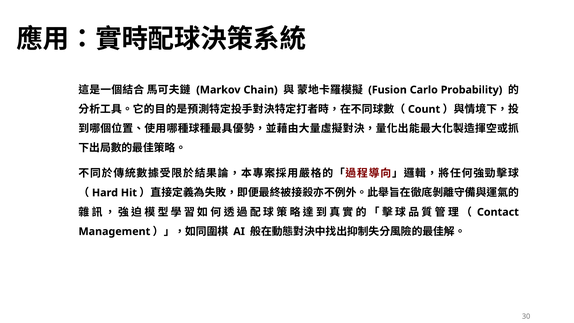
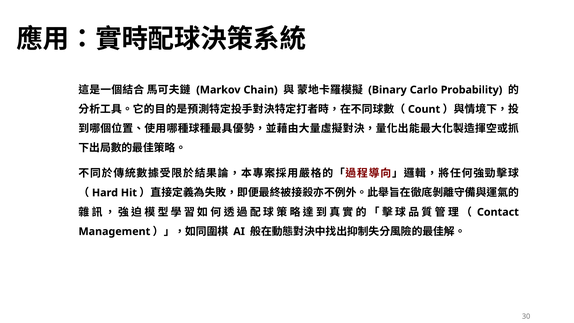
Fusion: Fusion -> Binary
